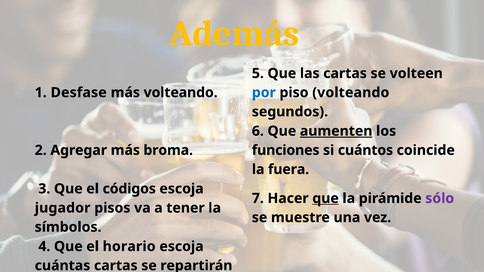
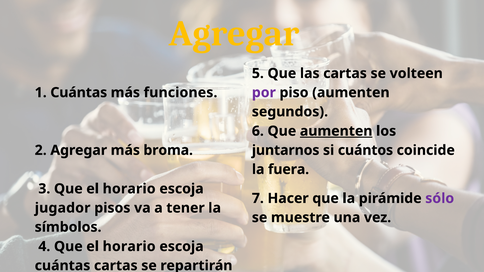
Además at (234, 34): Además -> Agregar
1 Desfase: Desfase -> Cuántas
más volteando: volteando -> funciones
por colour: blue -> purple
piso volteando: volteando -> aumenten
funciones: funciones -> juntarnos
3 Que el códigos: códigos -> horario
que at (326, 199) underline: present -> none
